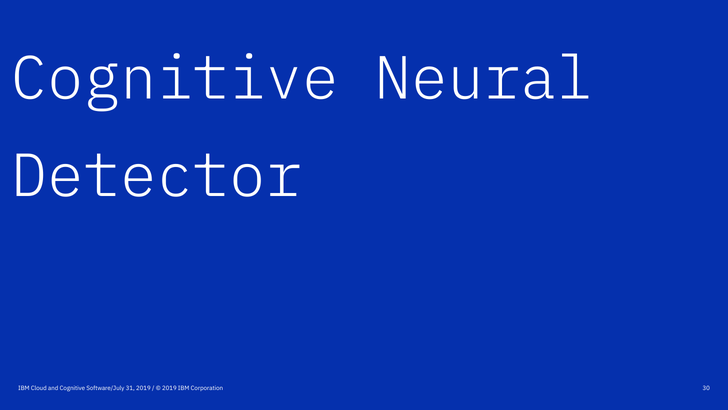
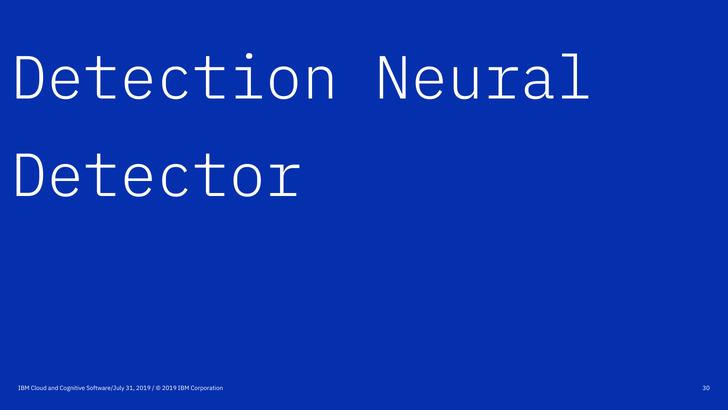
Cognitive at (175, 79): Cognitive -> Detection
